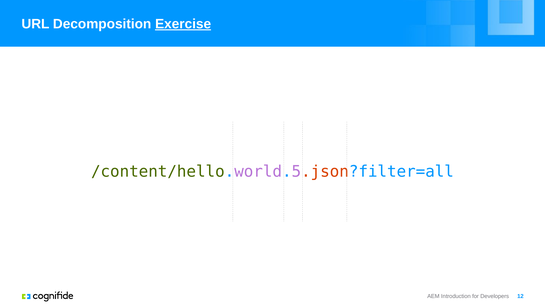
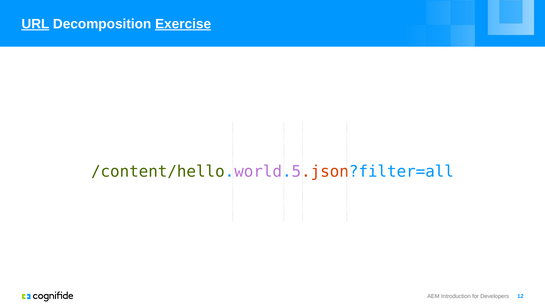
URL underline: none -> present
